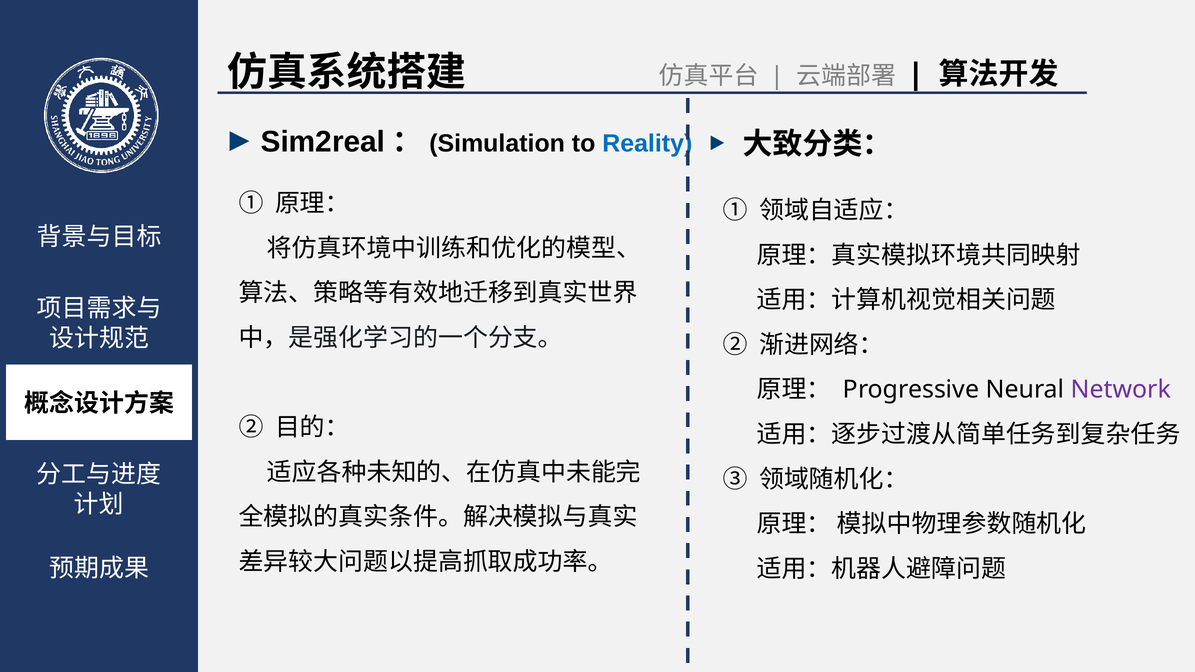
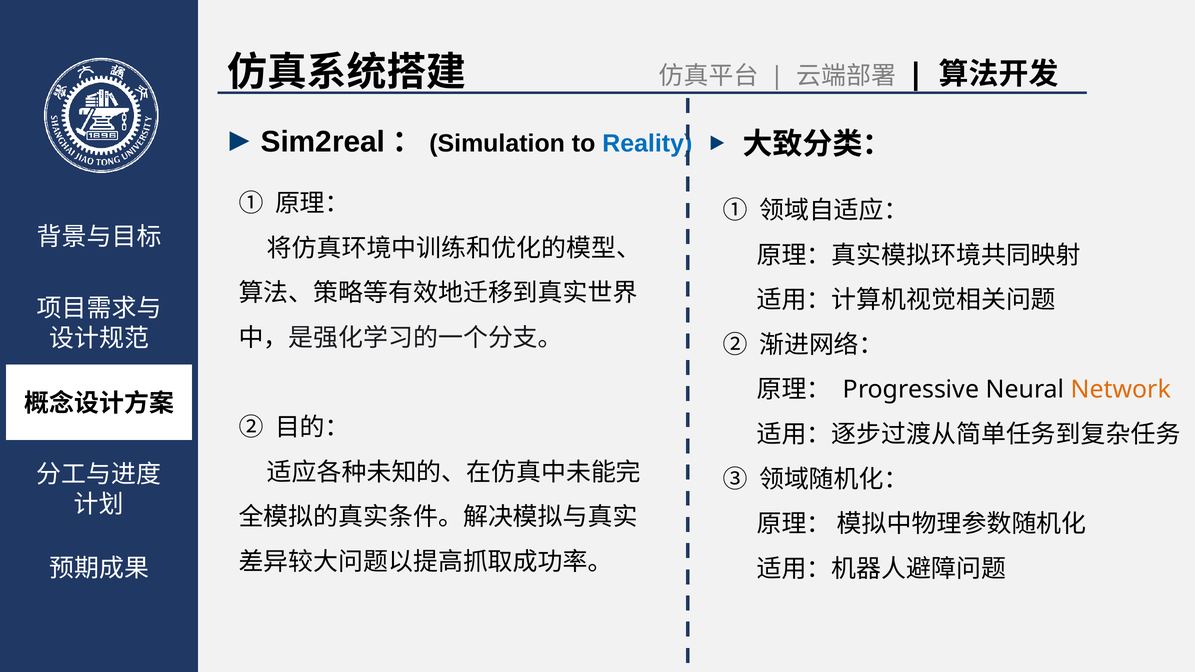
Network colour: purple -> orange
